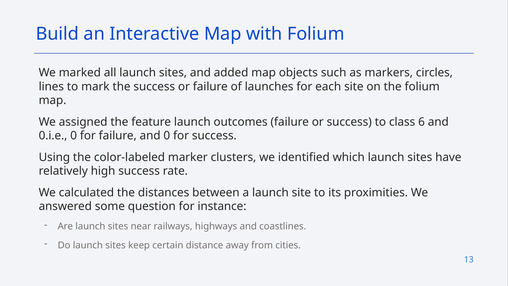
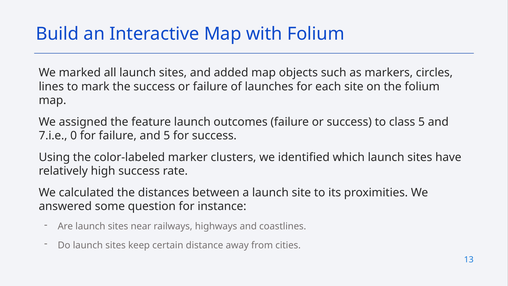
class 6: 6 -> 5
0.i.e: 0.i.e -> 7.i.e
and 0: 0 -> 5
